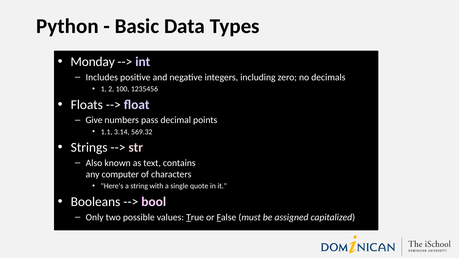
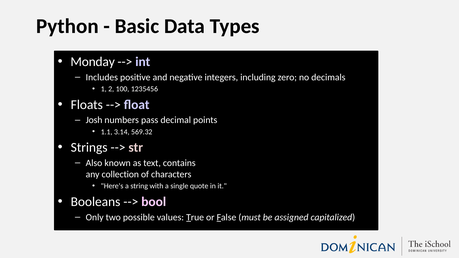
Give: Give -> Josh
computer: computer -> collection
